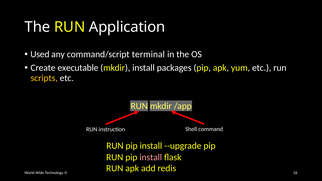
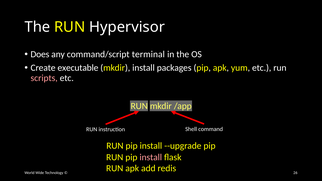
Application: Application -> Hypervisor
Used: Used -> Does
scripts colour: yellow -> pink
